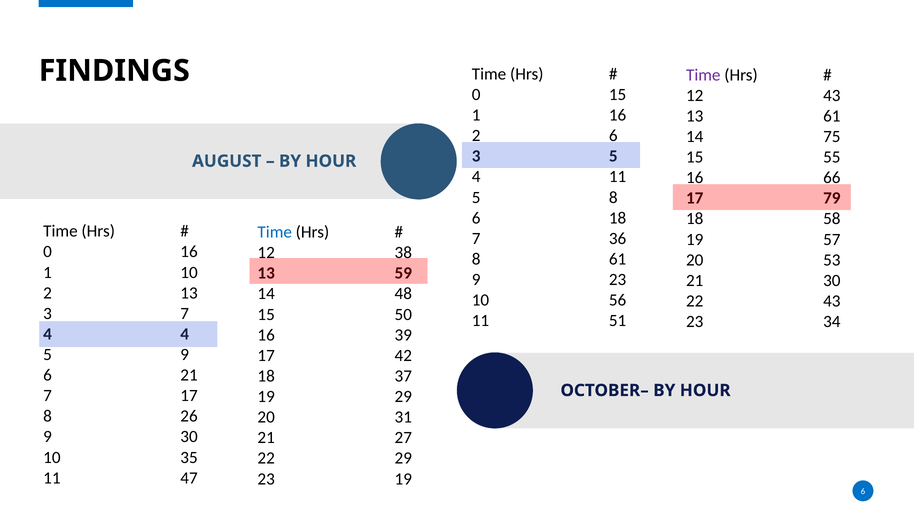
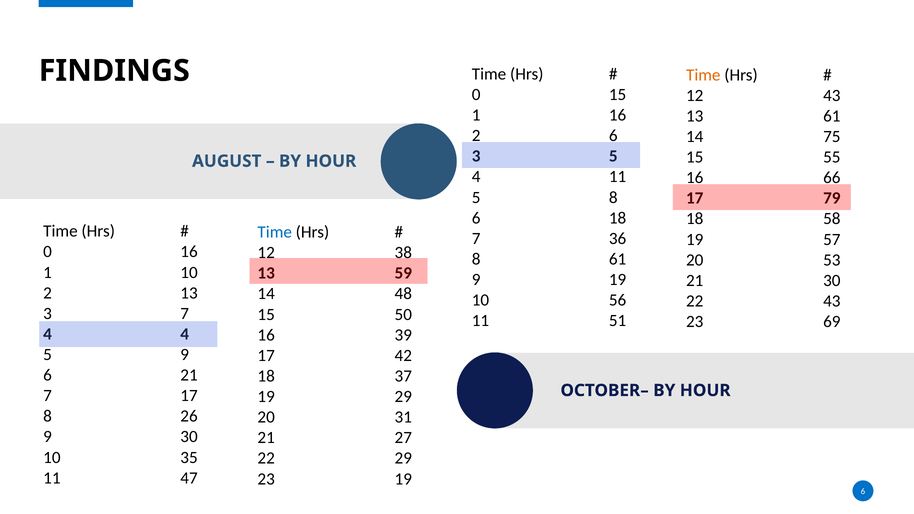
Time at (703, 75) colour: purple -> orange
9 23: 23 -> 19
34: 34 -> 69
